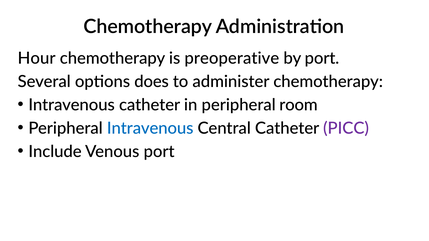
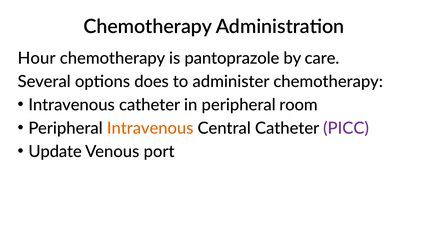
preoperative: preoperative -> pantoprazole
by port: port -> care
Intravenous at (150, 129) colour: blue -> orange
Include: Include -> Update
